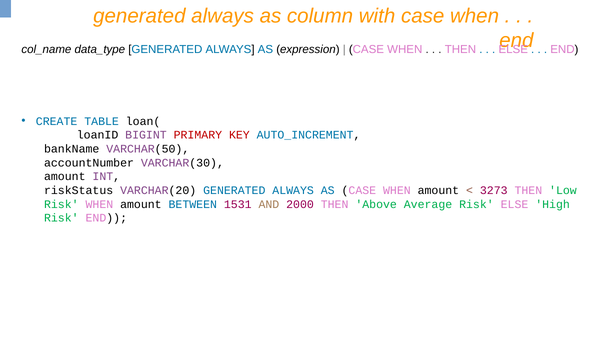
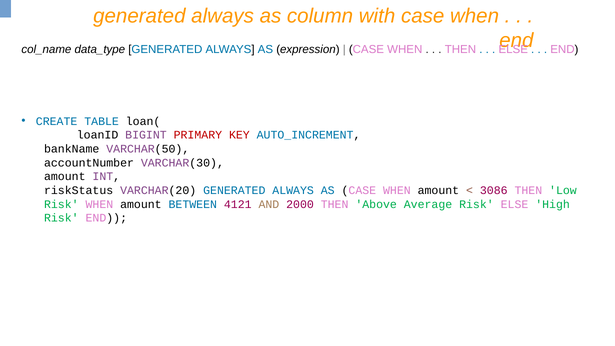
3273: 3273 -> 3086
1531: 1531 -> 4121
